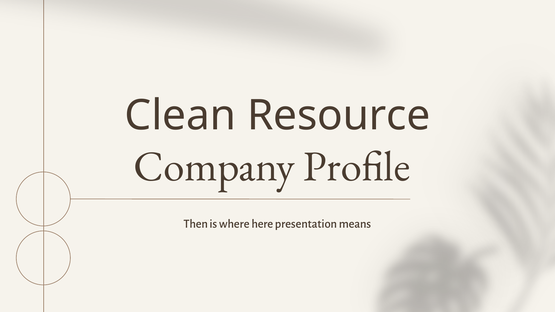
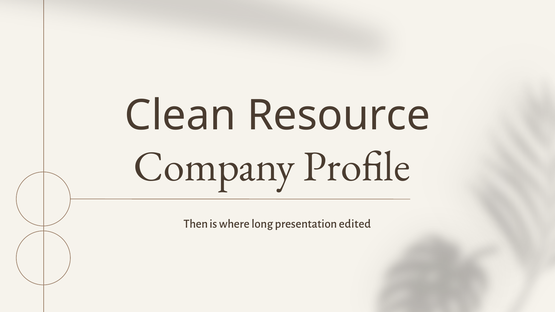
here: here -> long
means: means -> edited
